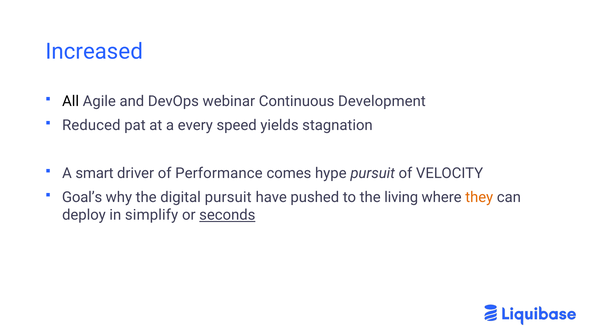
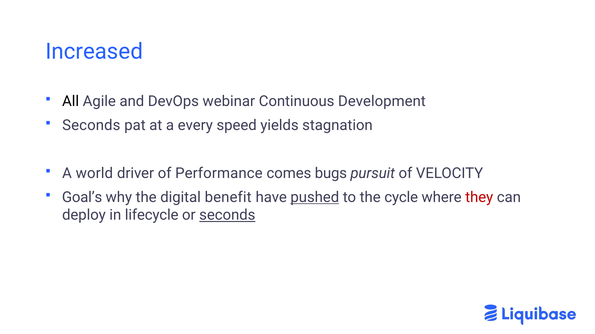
Reduced at (91, 126): Reduced -> Seconds
smart: smart -> world
hype: hype -> bugs
digital pursuit: pursuit -> benefit
pushed underline: none -> present
living: living -> cycle
they colour: orange -> red
simplify: simplify -> lifecycle
